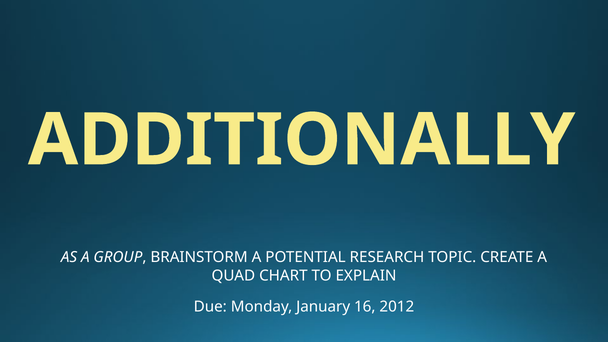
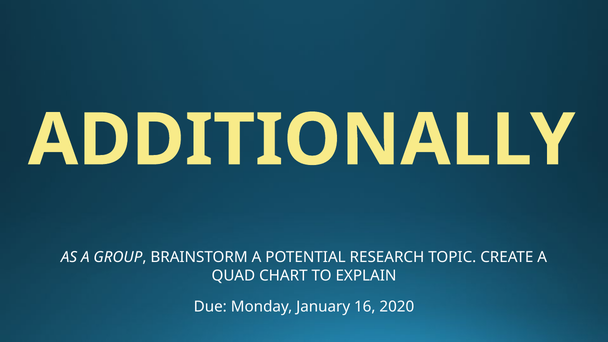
2012: 2012 -> 2020
